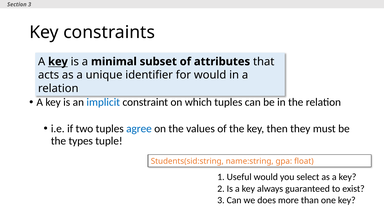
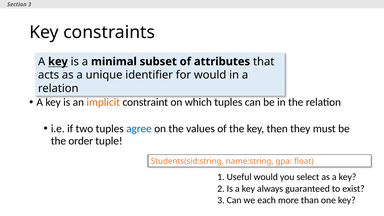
implicit colour: blue -> orange
types: types -> order
does: does -> each
